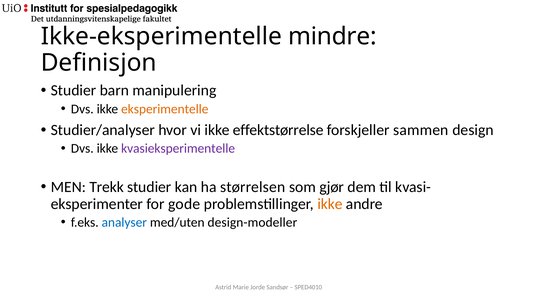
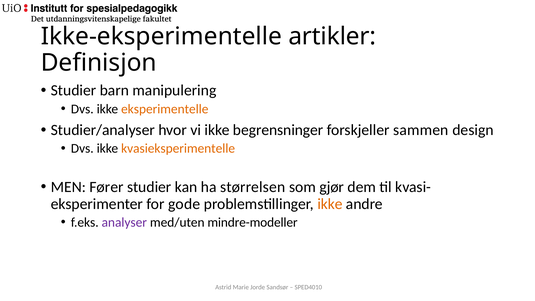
mindre: mindre -> artikler
effektstørrelse: effektstørrelse -> begrensninger
kvasieksperimentelle colour: purple -> orange
Trekk: Trekk -> Fører
analyser colour: blue -> purple
design-modeller: design-modeller -> mindre-modeller
